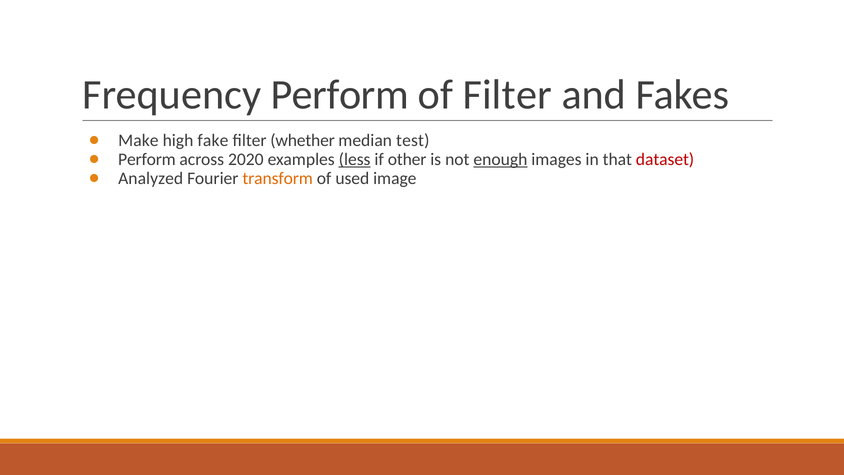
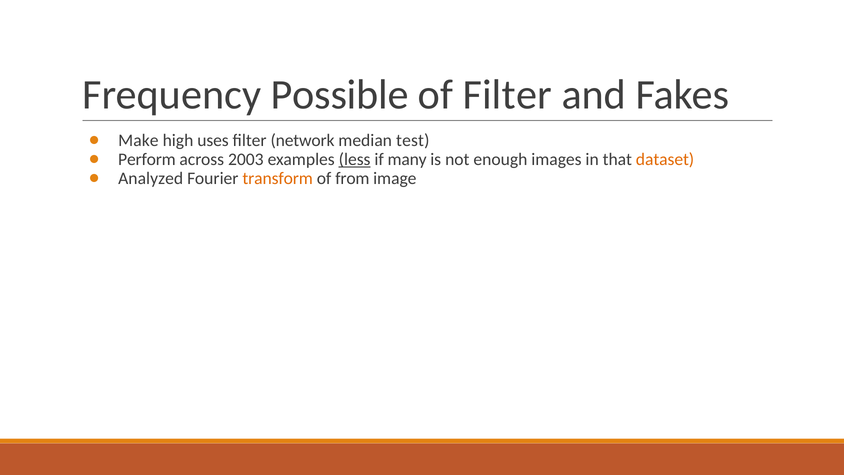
Frequency Perform: Perform -> Possible
fake: fake -> uses
whether: whether -> network
2020: 2020 -> 2003
other: other -> many
enough underline: present -> none
dataset colour: red -> orange
used: used -> from
